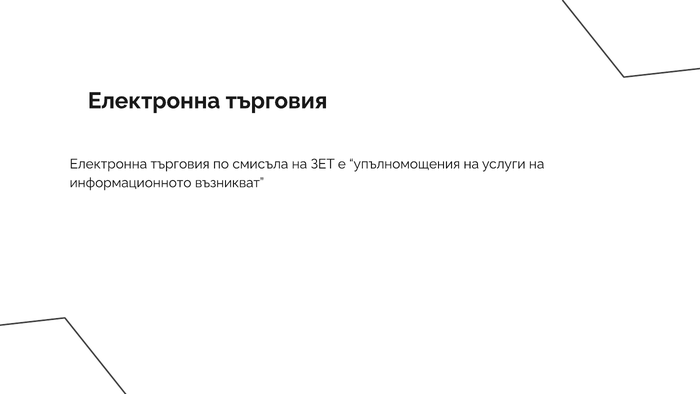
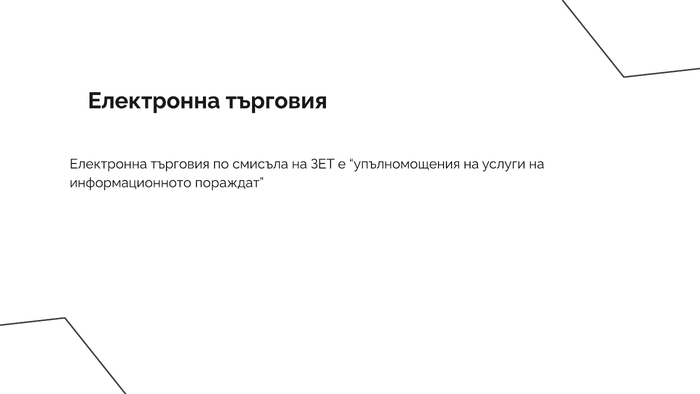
възникват: възникват -> пораждат
